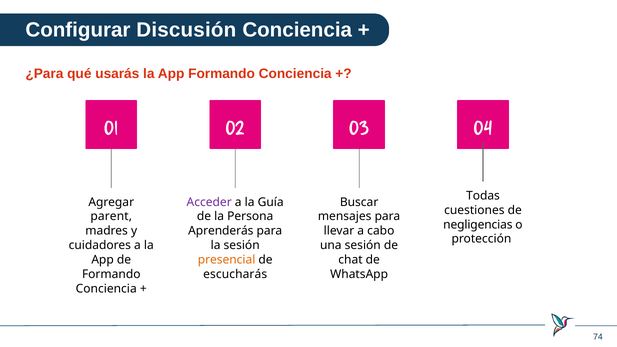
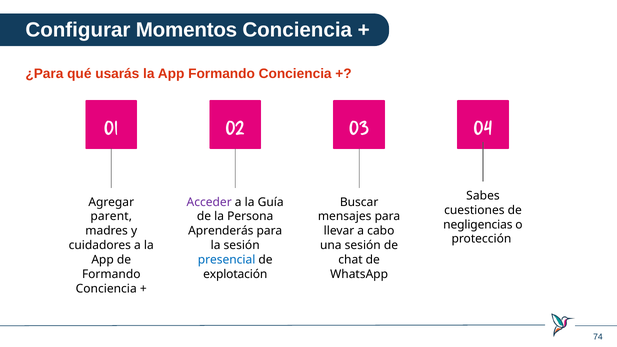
Discusión: Discusión -> Momentos
Todas: Todas -> Sabes
presencial colour: orange -> blue
escucharás: escucharás -> explotación
